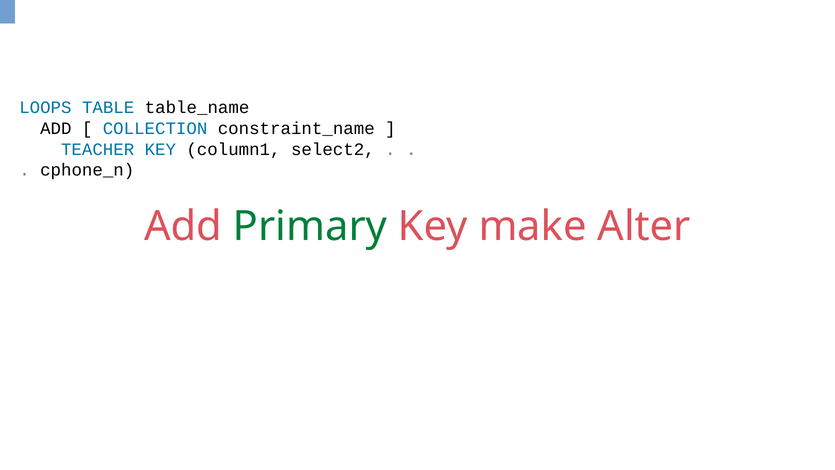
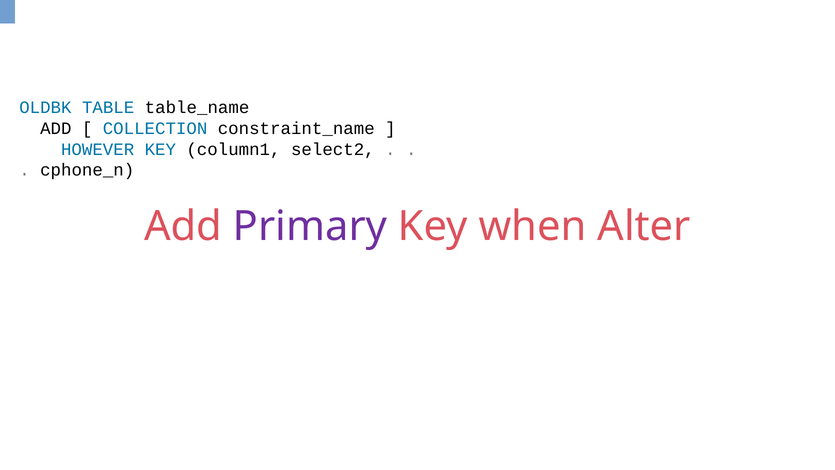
LOOPS: LOOPS -> OLDBK
TEACHER: TEACHER -> HOWEVER
Primary colour: green -> purple
make: make -> when
